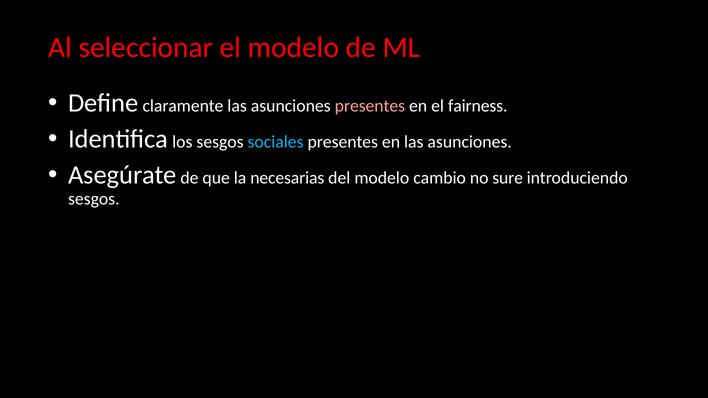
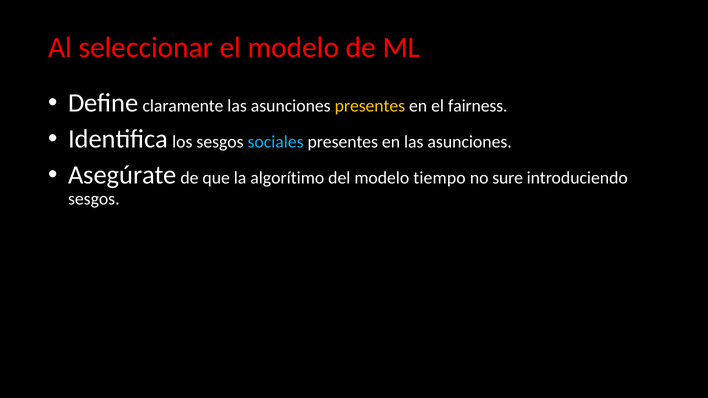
presentes at (370, 106) colour: pink -> yellow
necesarias: necesarias -> algorítimo
cambio: cambio -> tiempo
